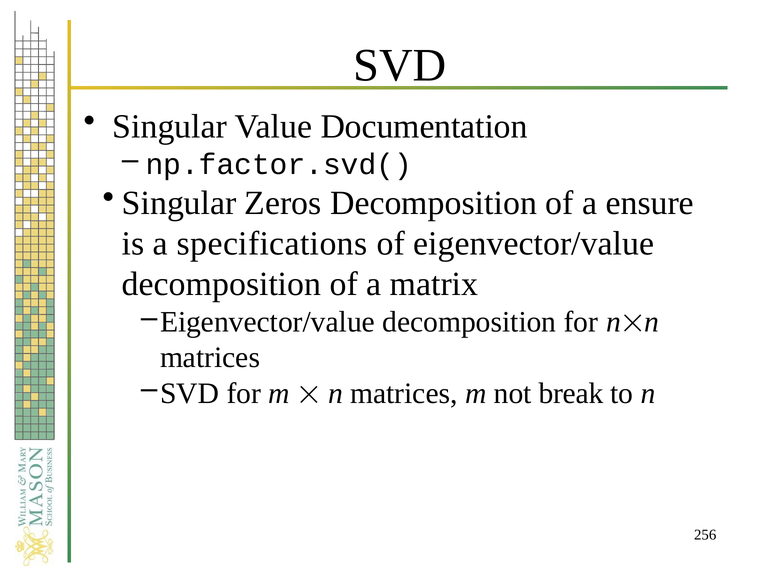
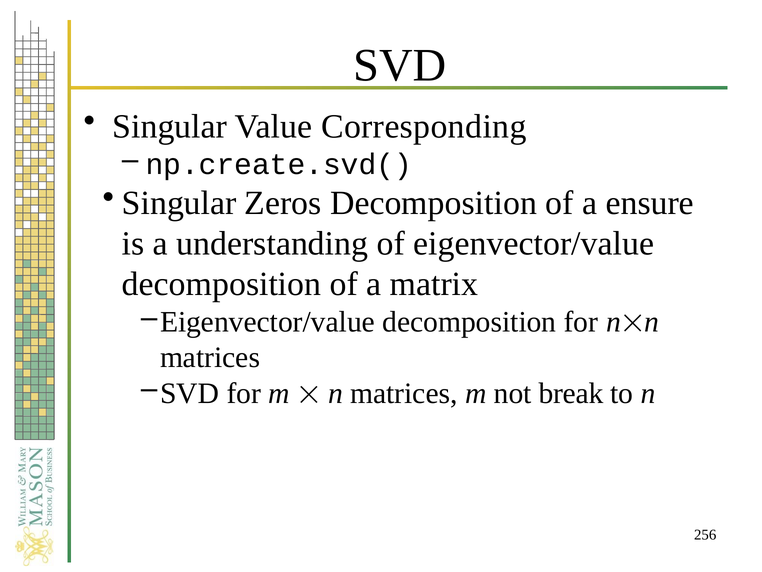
Documentation: Documentation -> Corresponding
np.factor.svd(: np.factor.svd( -> np.create.svd(
specifications: specifications -> understanding
